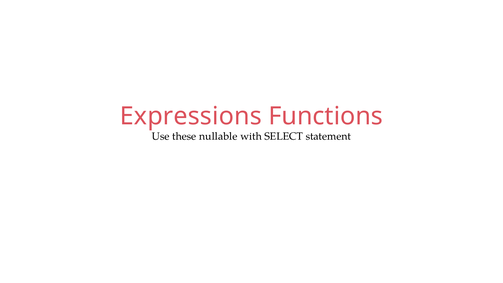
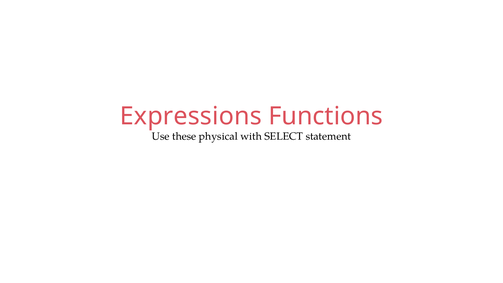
nullable: nullable -> physical
